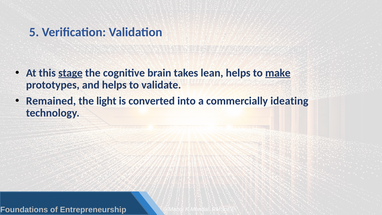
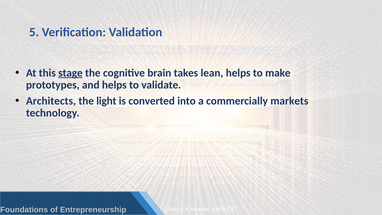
make underline: present -> none
Remained: Remained -> Architects
ideating: ideating -> markets
